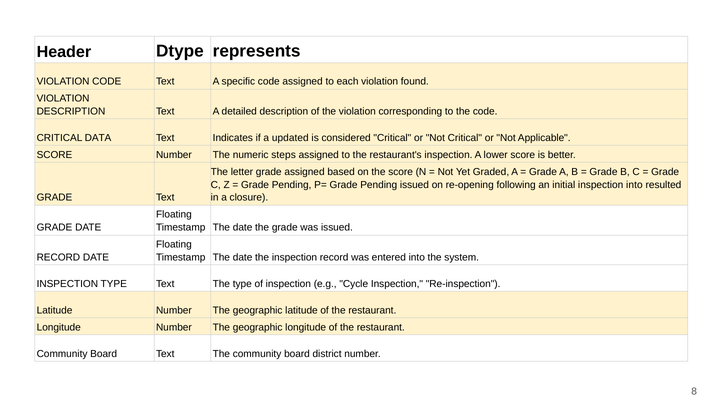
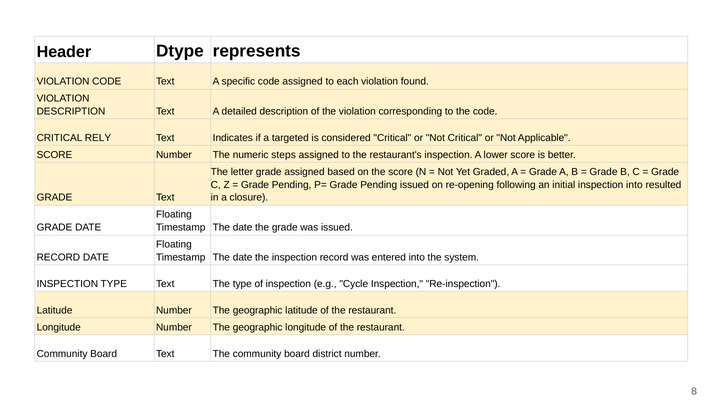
DATA: DATA -> RELY
updated: updated -> targeted
